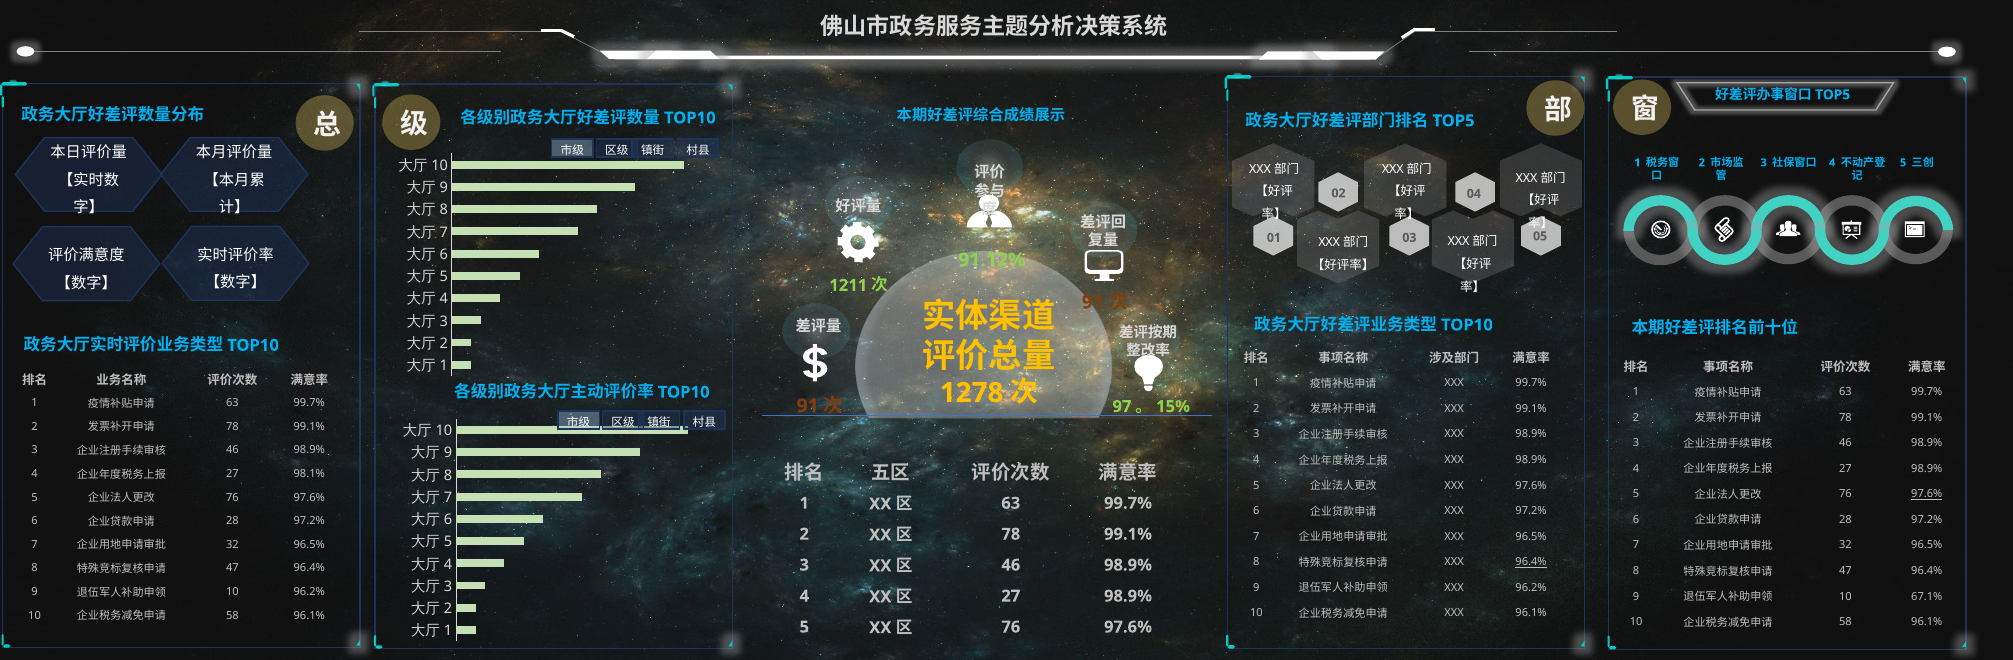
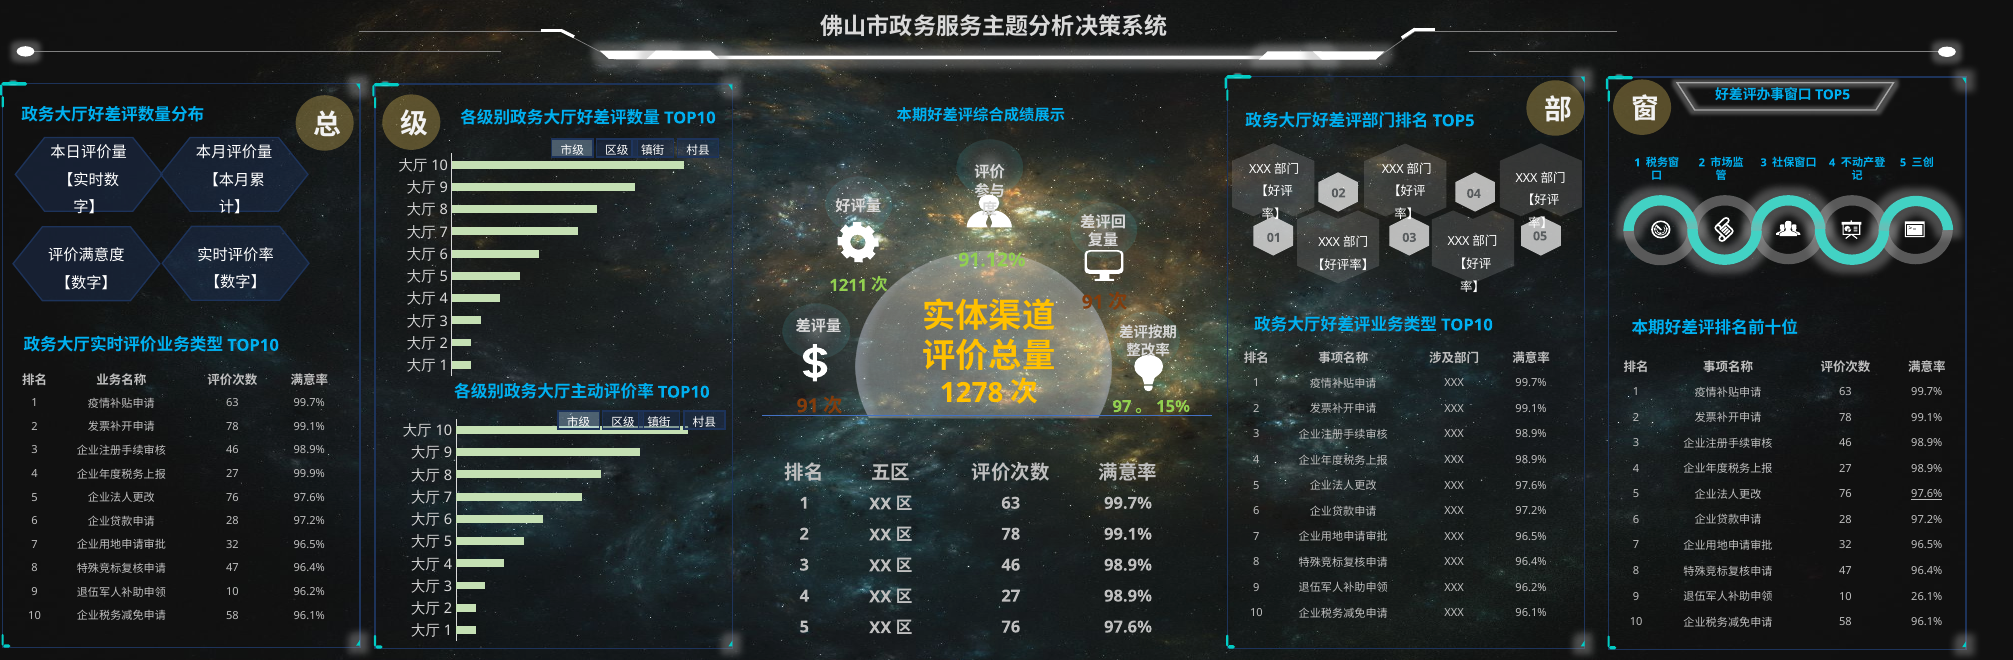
98.1%: 98.1% -> 99.9%
96.4% at (1531, 563) underline: present -> none
67.1%: 67.1% -> 26.1%
